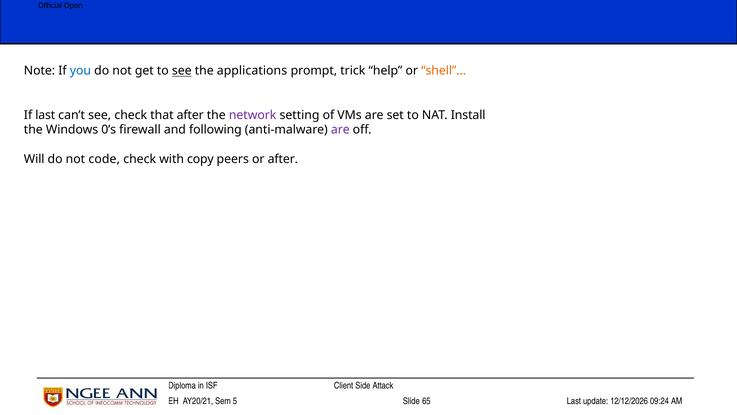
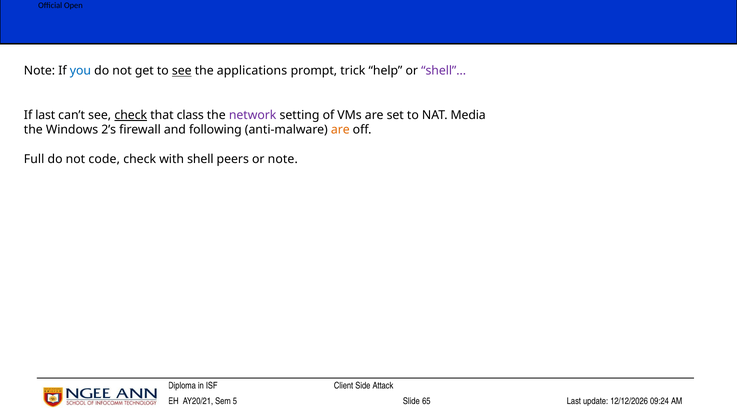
shell at (444, 71) colour: orange -> purple
check at (131, 115) underline: none -> present
that after: after -> class
Install: Install -> Media
0’s: 0’s -> 2’s
are at (340, 130) colour: purple -> orange
Will: Will -> Full
with copy: copy -> shell
or after: after -> note
